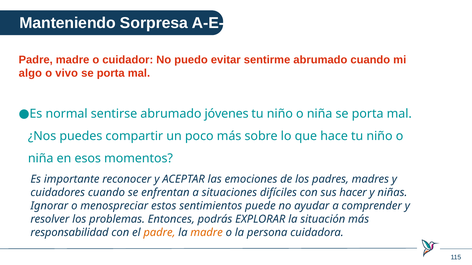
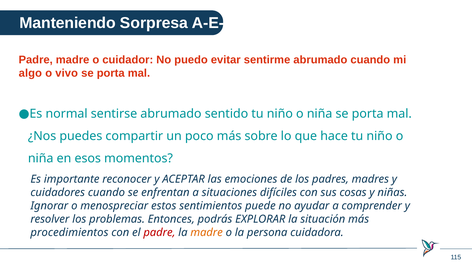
jóvenes: jóvenes -> sentido
hacer: hacer -> cosas
responsabilidad: responsabilidad -> procedimientos
padre at (159, 233) colour: orange -> red
